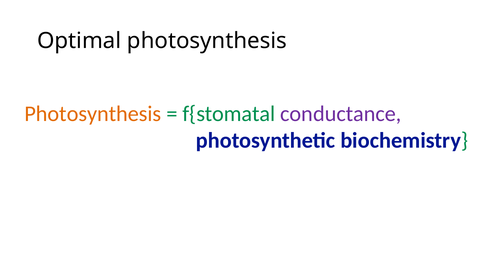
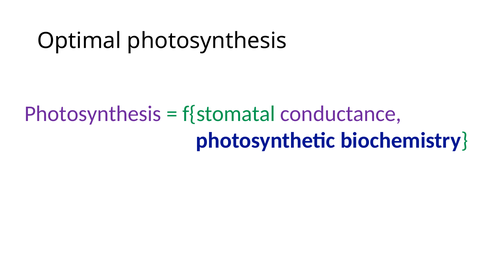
Photosynthesis at (93, 114) colour: orange -> purple
